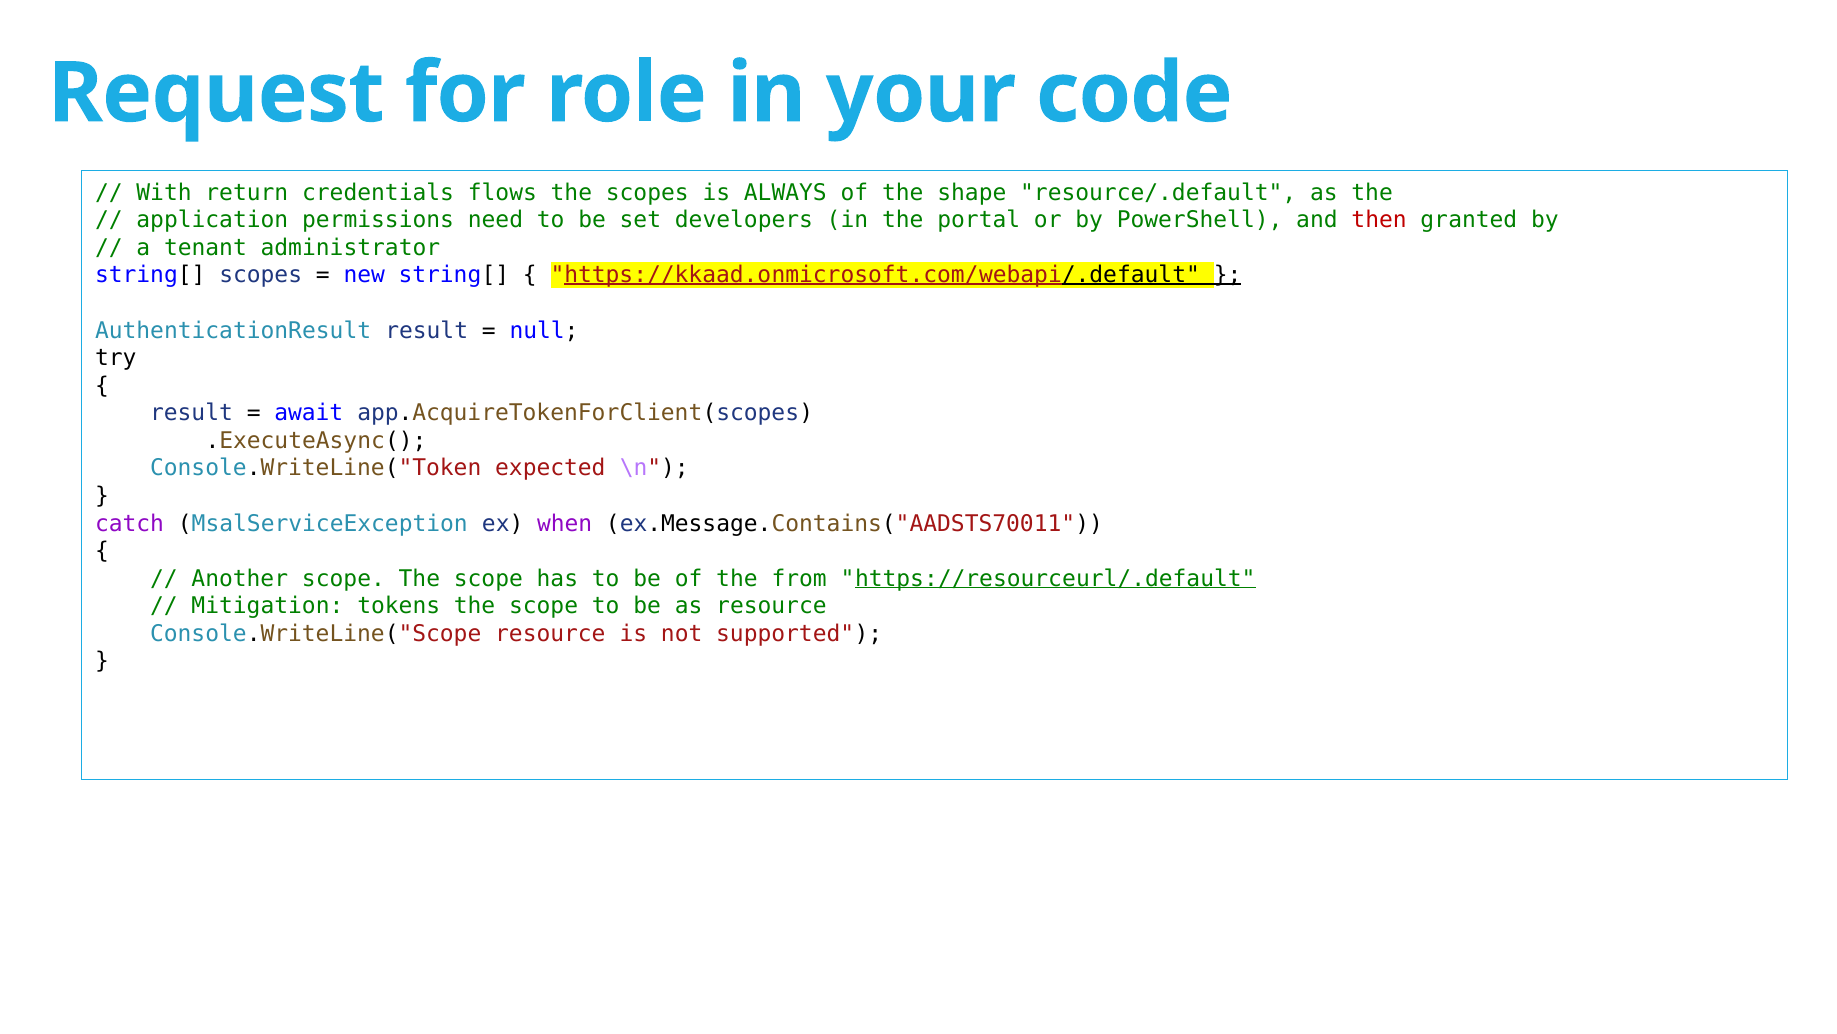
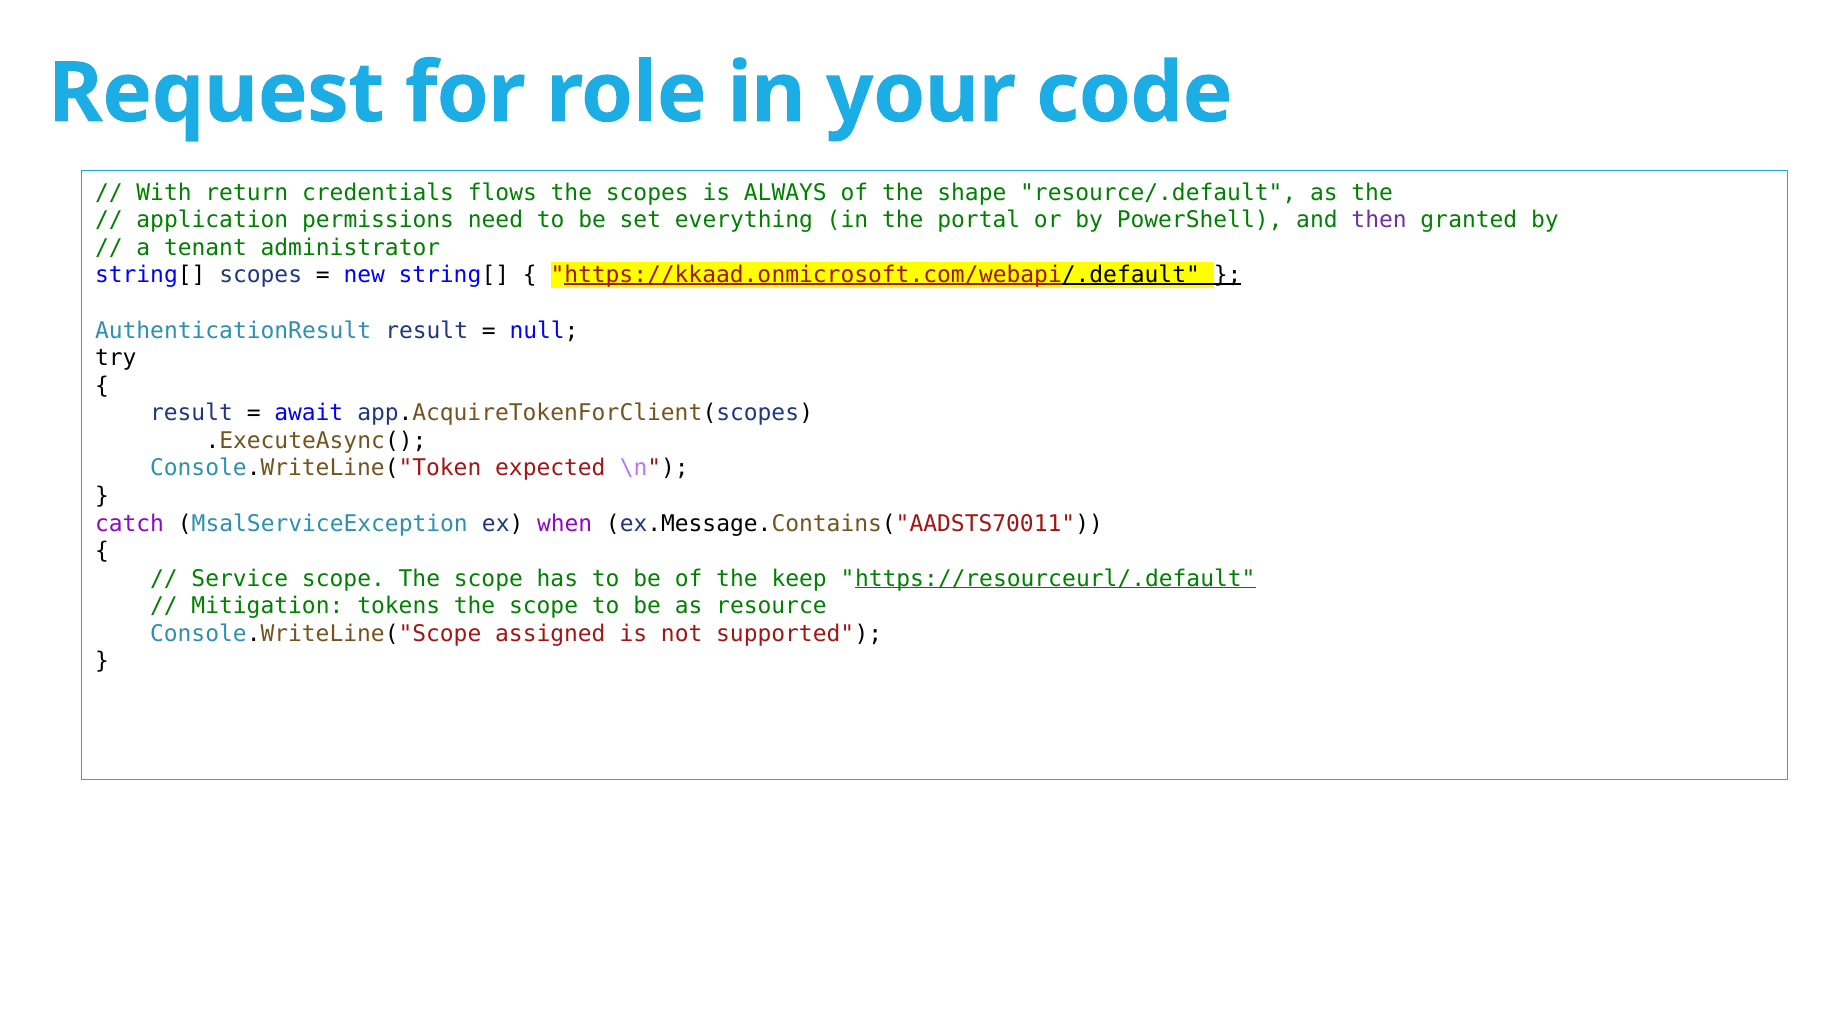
developers: developers -> everything
then colour: red -> purple
Another: Another -> Service
from: from -> keep
Console.WriteLine("Scope resource: resource -> assigned
